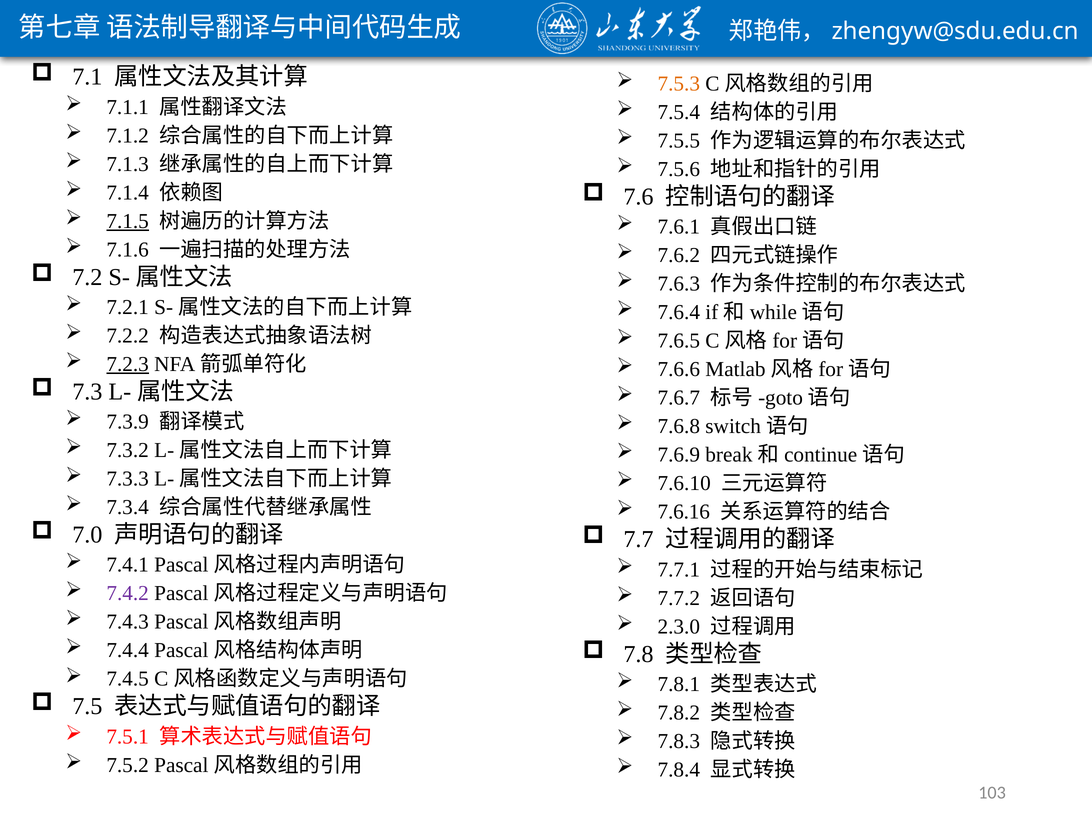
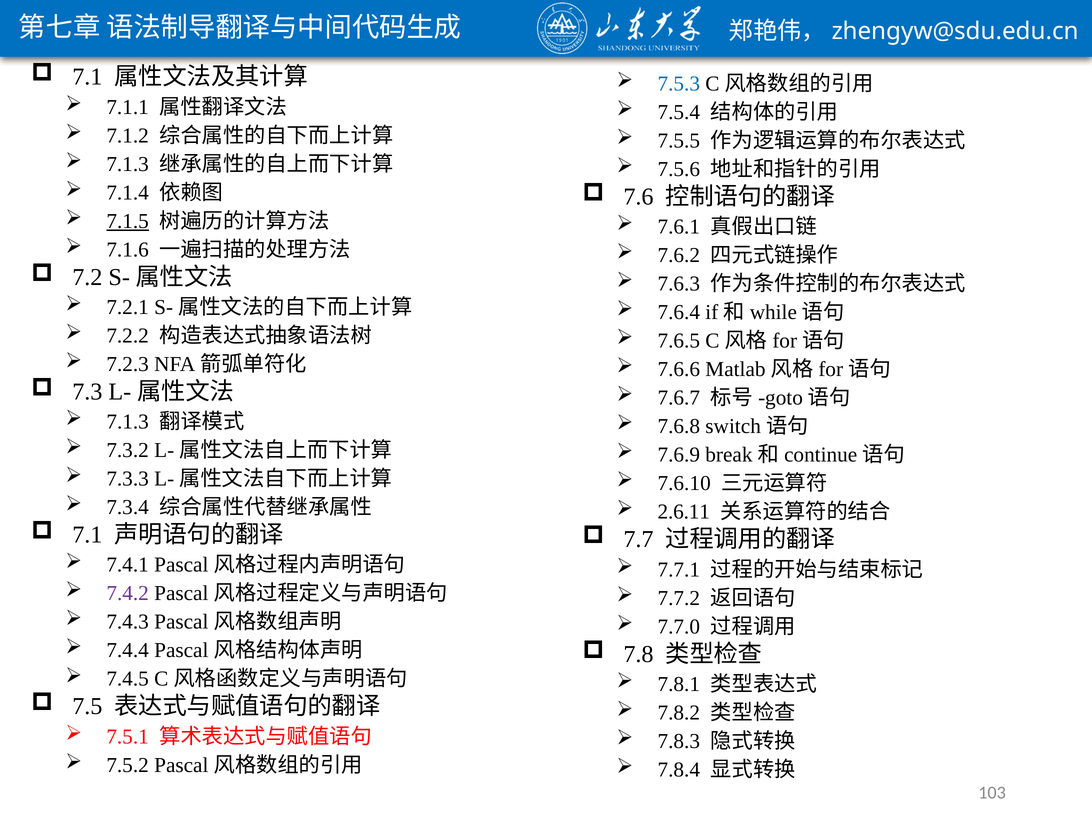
7.5.3 colour: orange -> blue
7.2.3 underline: present -> none
7.3.9 at (128, 422): 7.3.9 -> 7.1.3
7.6.16: 7.6.16 -> 2.6.11
7.0 at (87, 535): 7.0 -> 7.1
2.3.0: 2.3.0 -> 7.7.0
